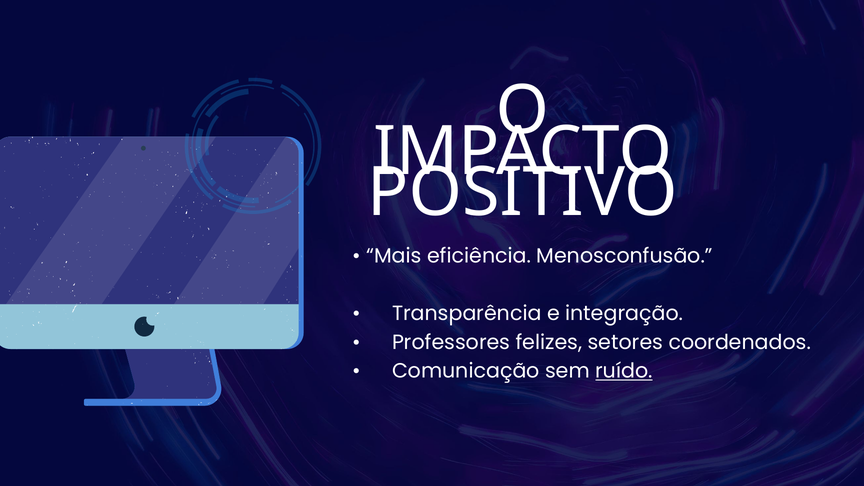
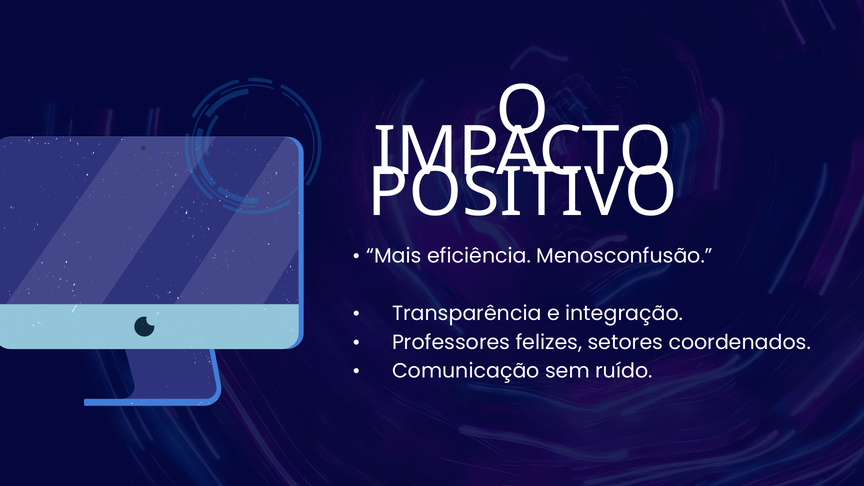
ruído underline: present -> none
